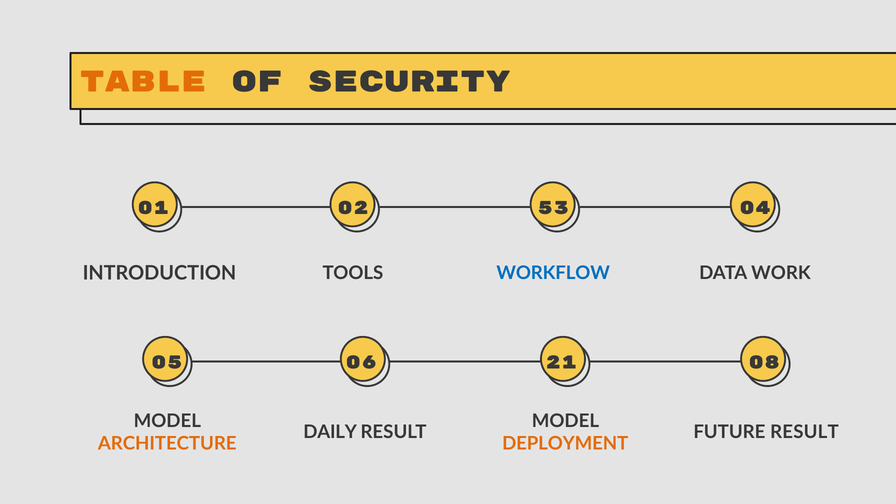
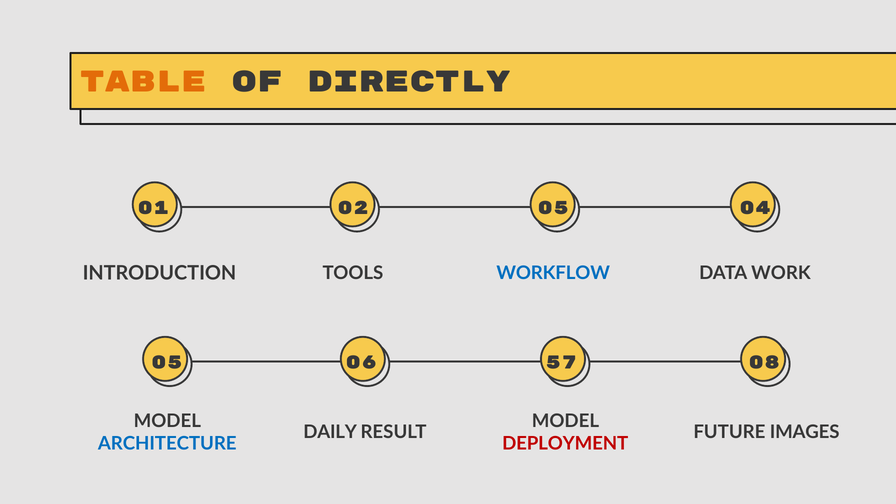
SECURITY: SECURITY -> DIRECTLY
02 53: 53 -> 05
21: 21 -> 57
FUTURE RESULT: RESULT -> IMAGES
ARCHITECTURE colour: orange -> blue
DEPLOYMENT colour: orange -> red
